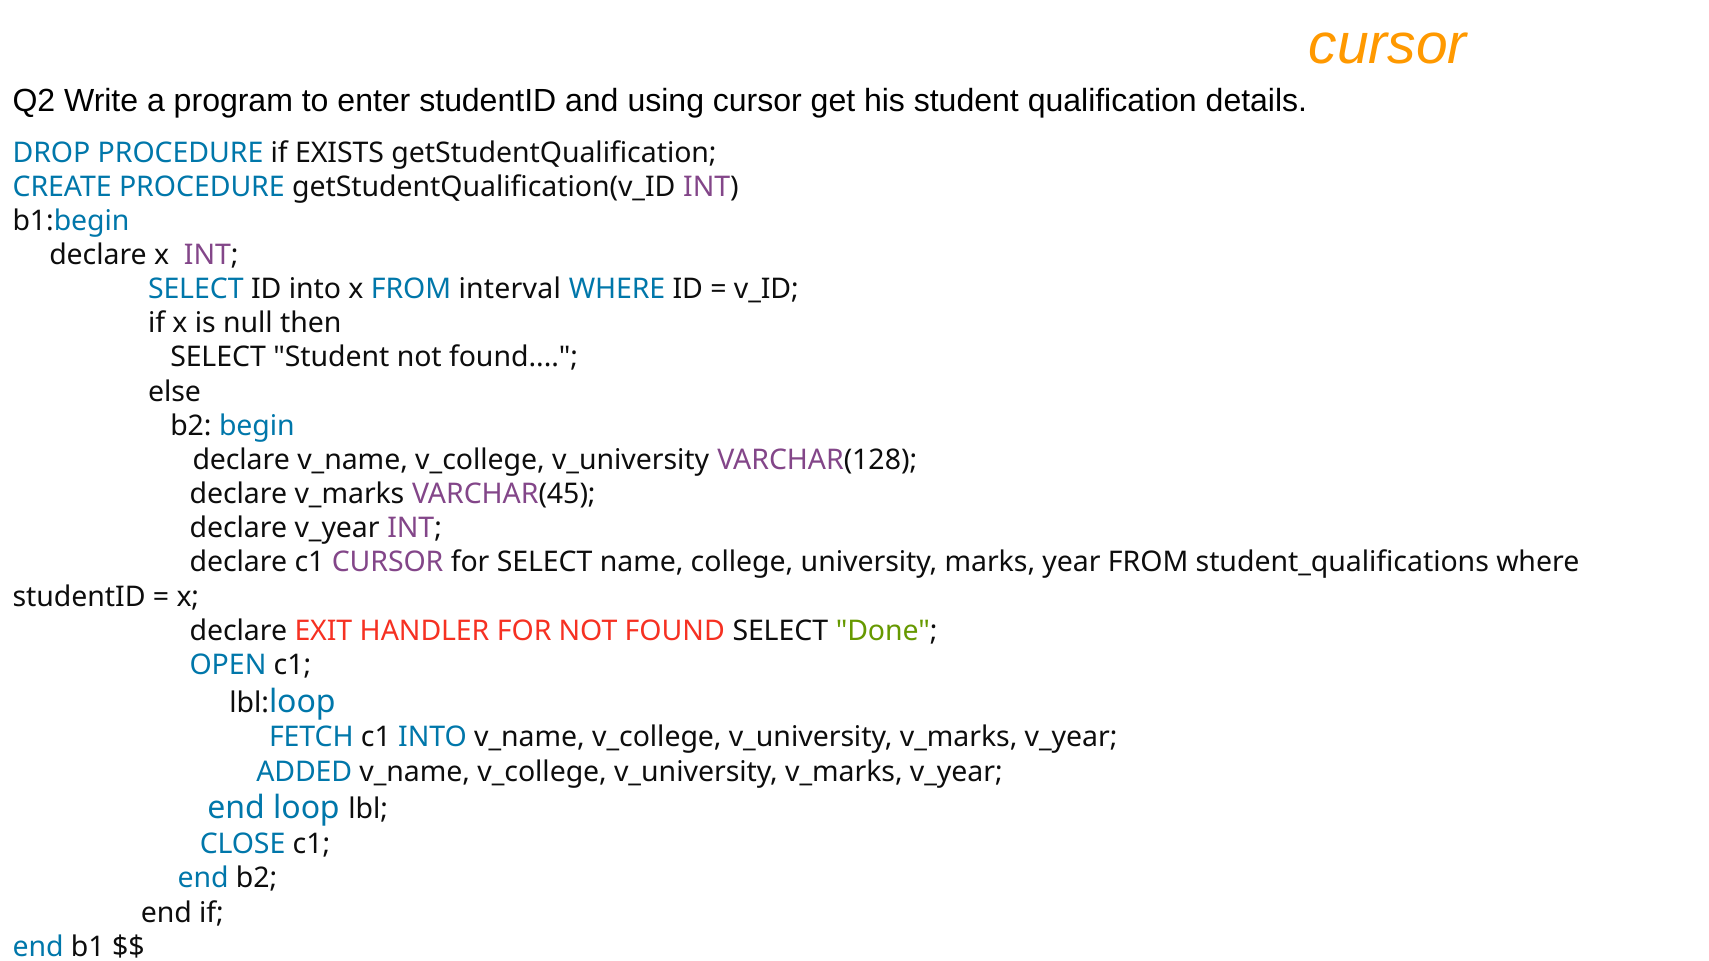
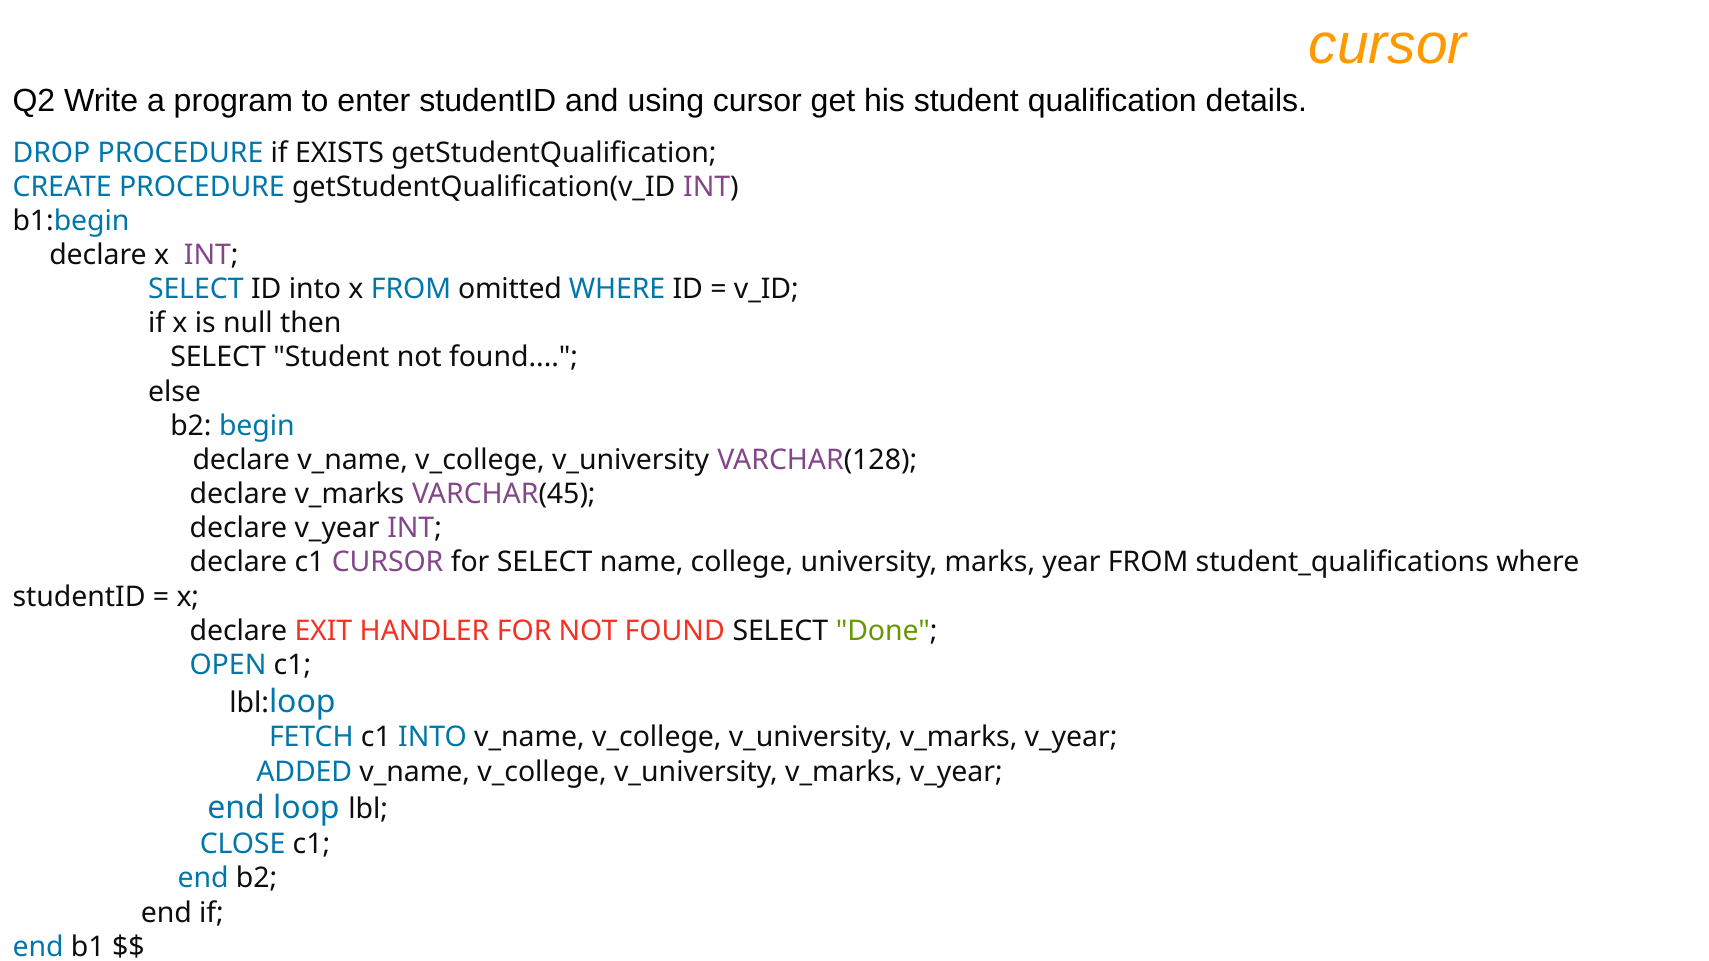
interval: interval -> omitted
